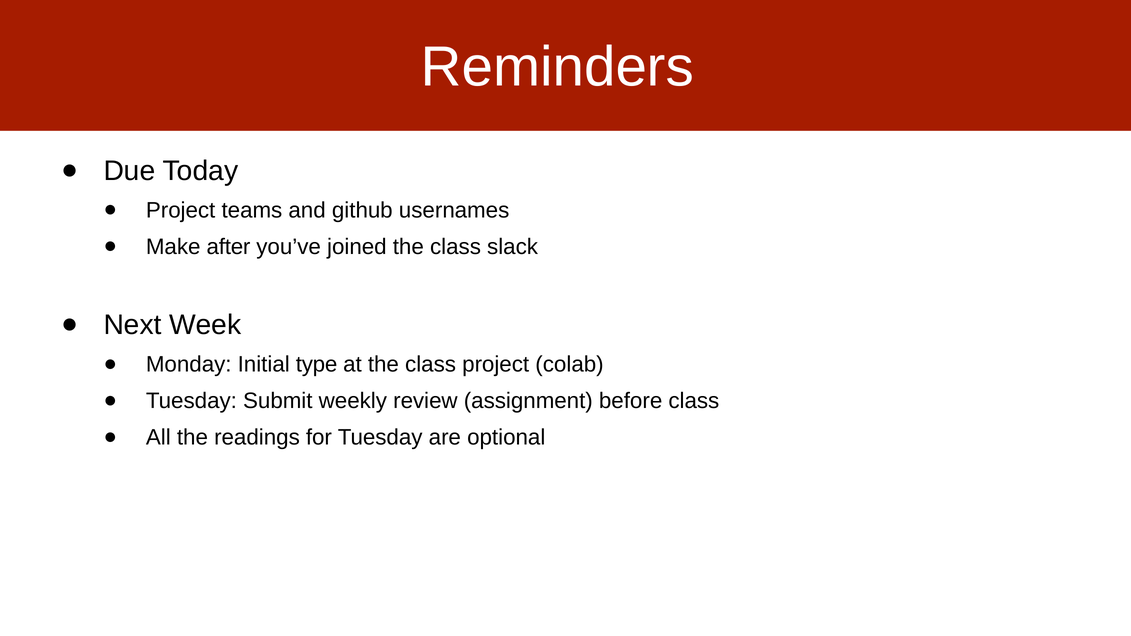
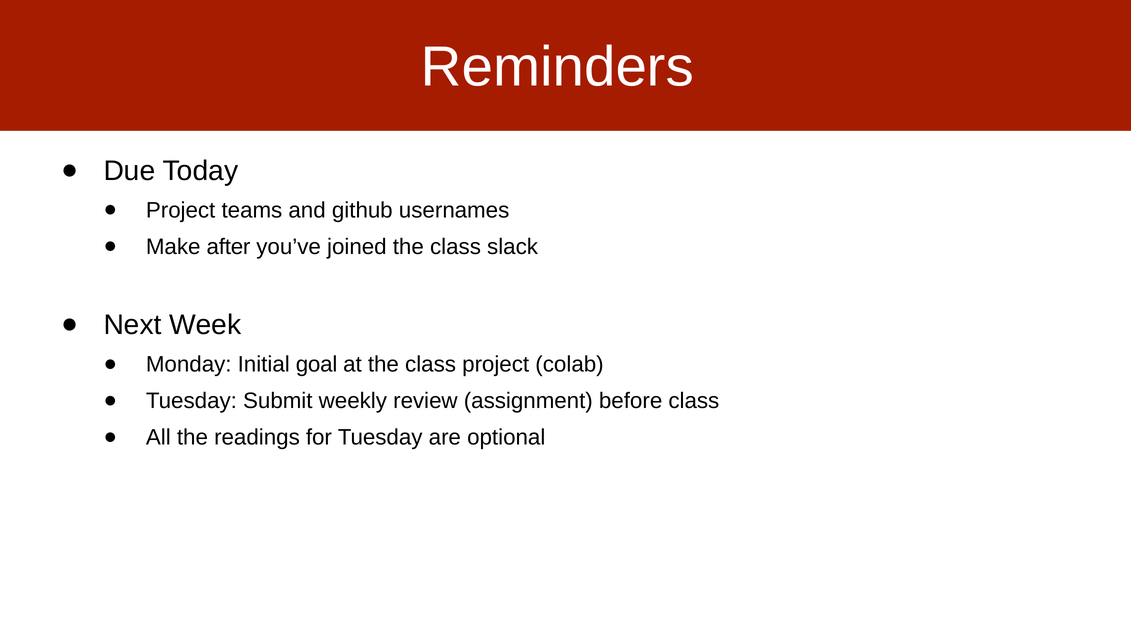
type: type -> goal
